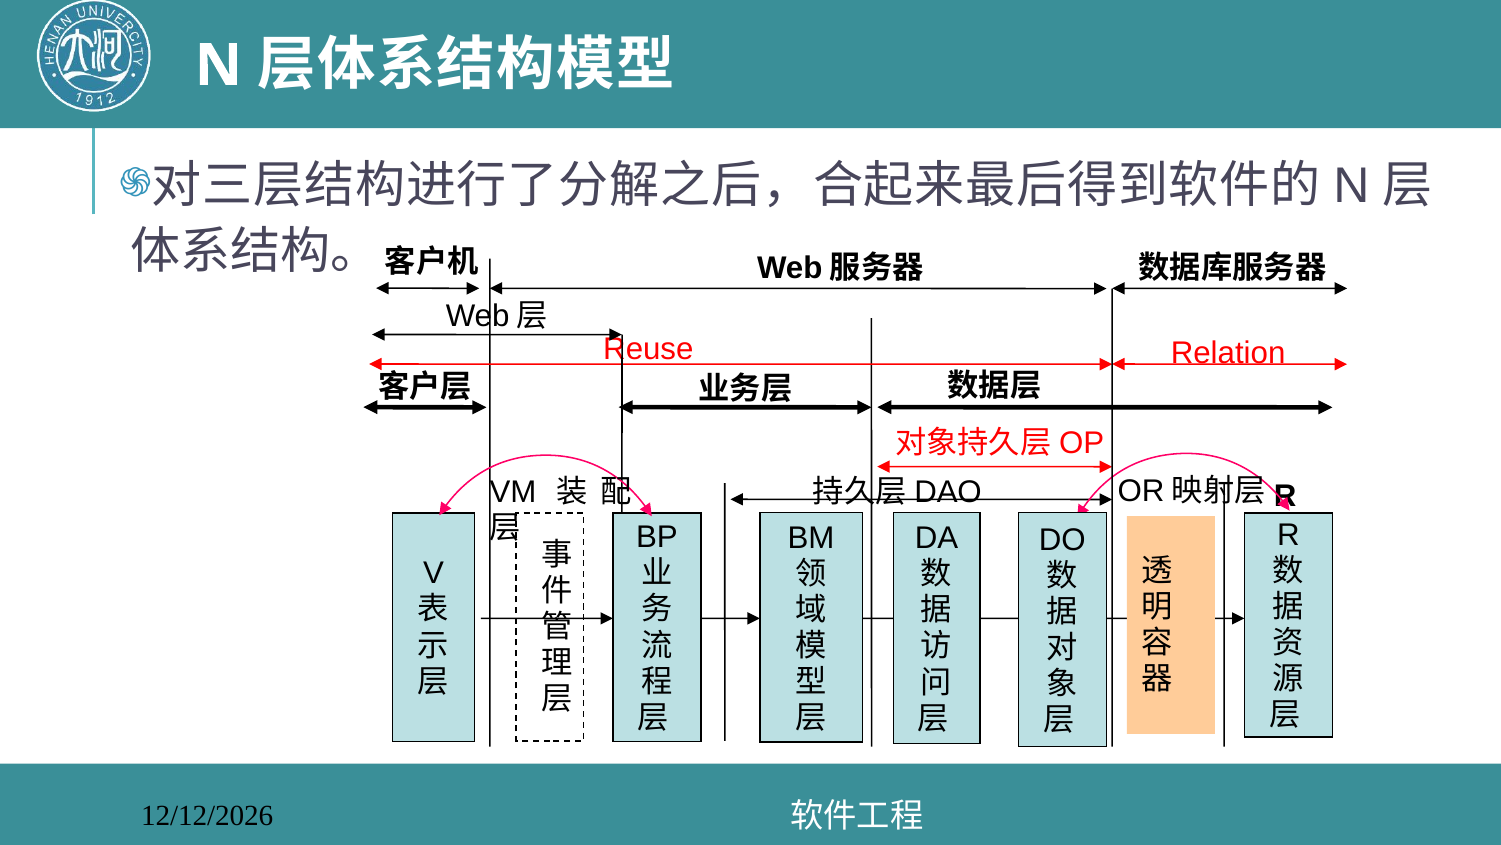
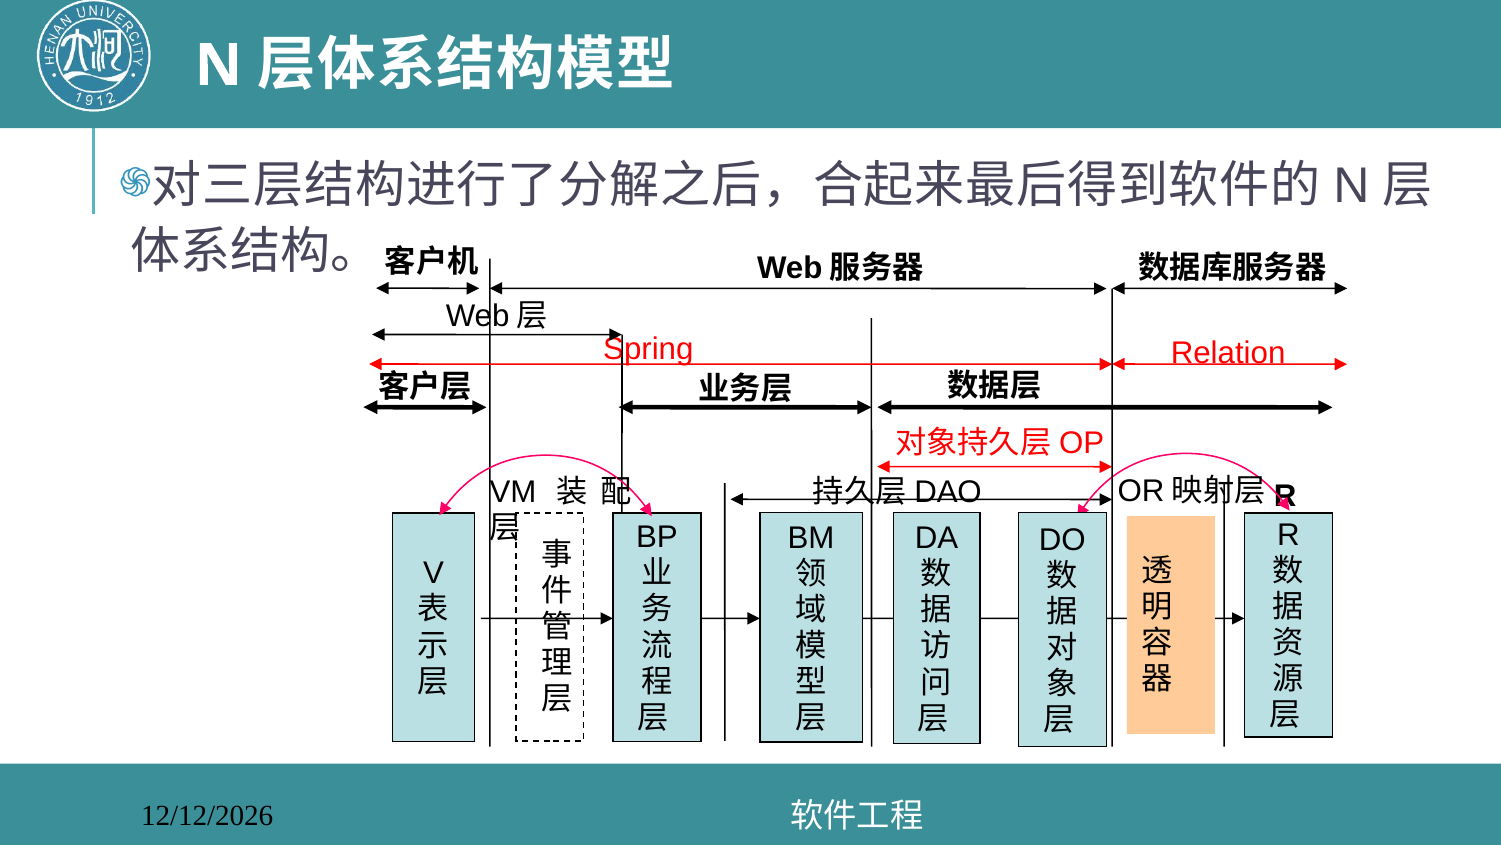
Reuse: Reuse -> Spring
